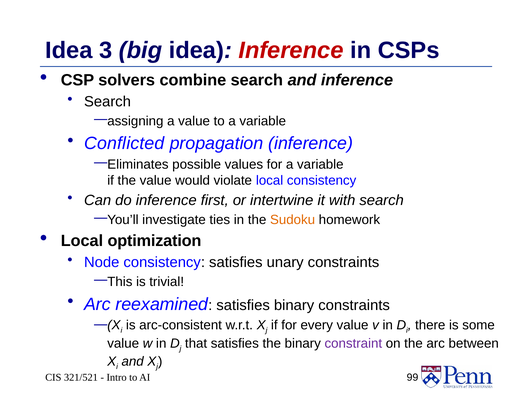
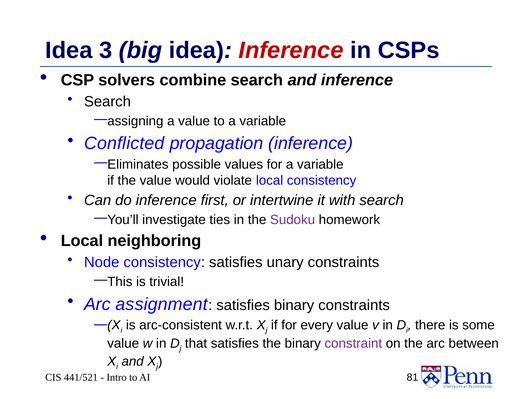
Sudoku colour: orange -> purple
optimization: optimization -> neighboring
reexamined: reexamined -> assignment
321/521: 321/521 -> 441/521
99: 99 -> 81
